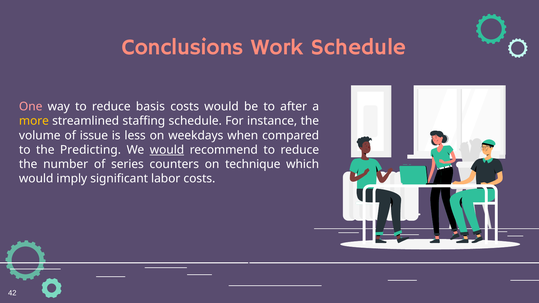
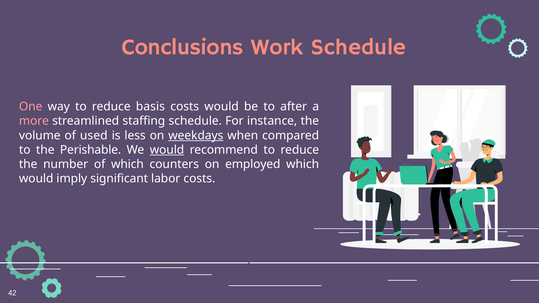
more colour: yellow -> pink
issue: issue -> used
weekdays underline: none -> present
Predicting: Predicting -> Perishable
of series: series -> which
technique: technique -> employed
